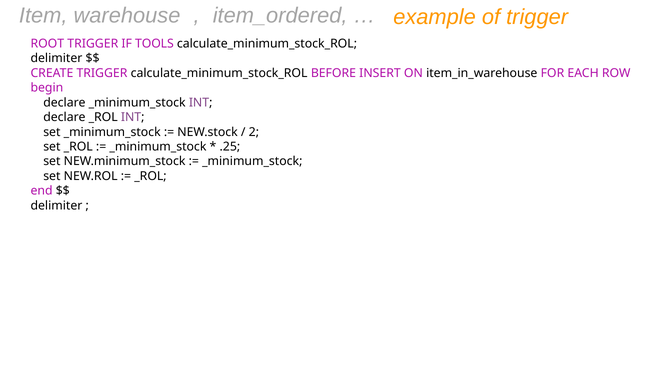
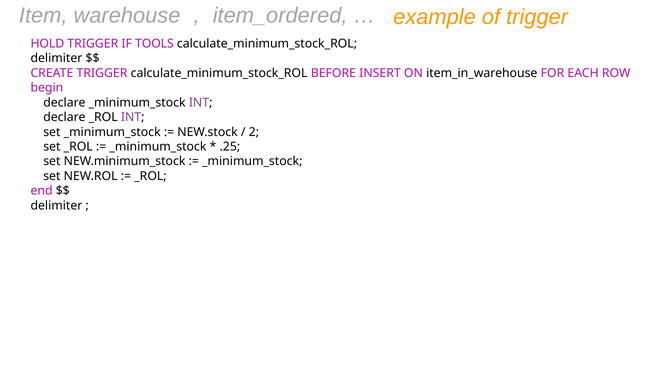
ROOT: ROOT -> HOLD
